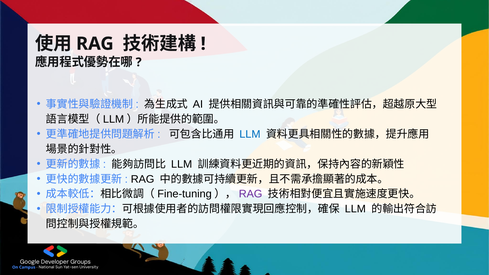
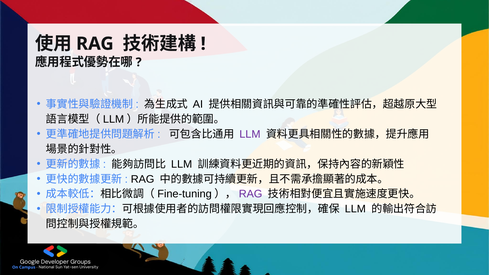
LLM at (250, 134) colour: blue -> purple
